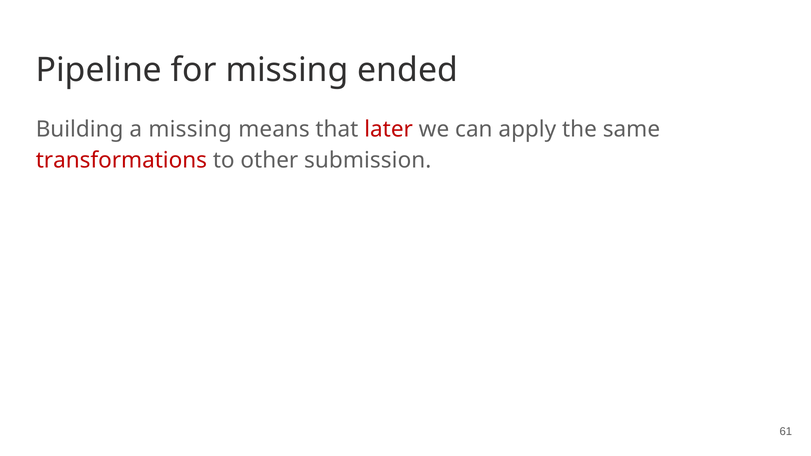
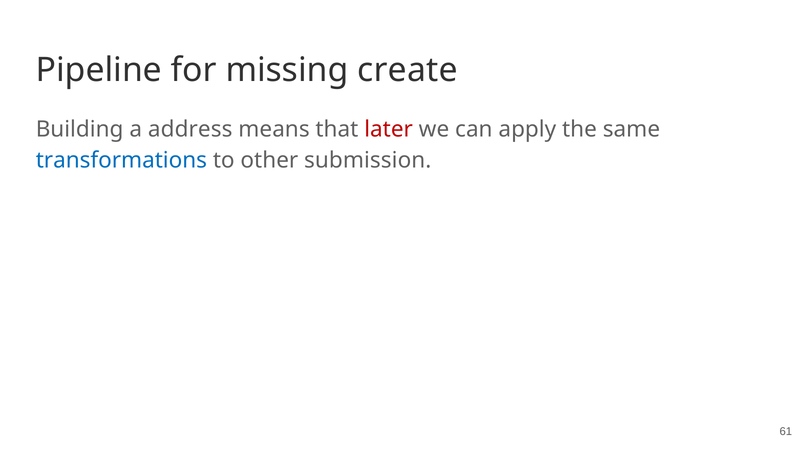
ended: ended -> create
a missing: missing -> address
transformations colour: red -> blue
